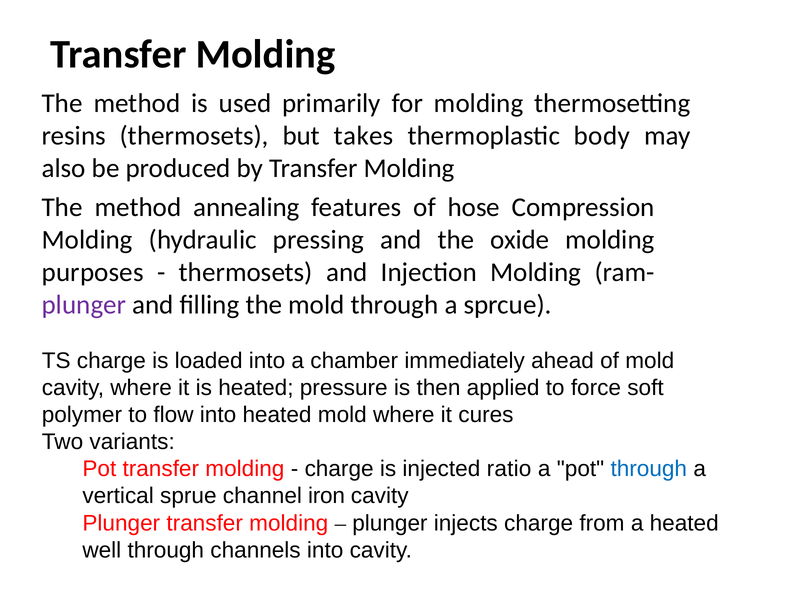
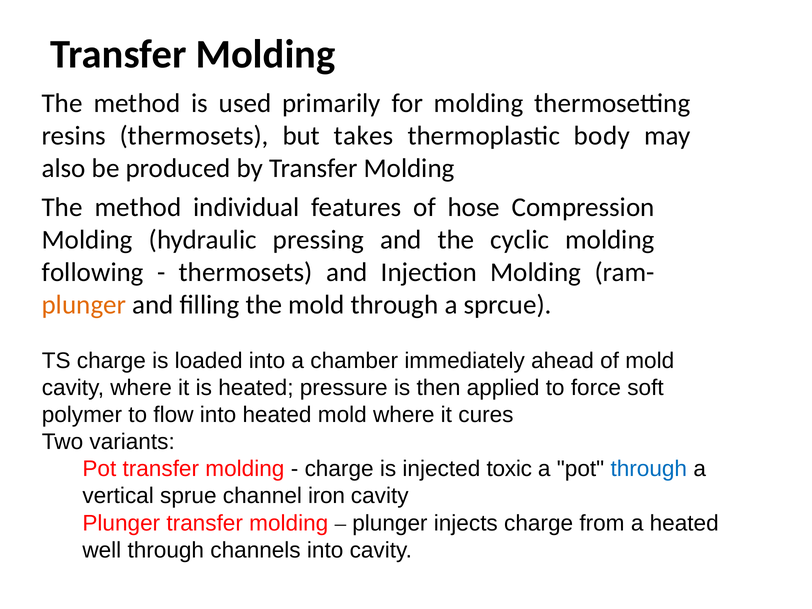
annealing: annealing -> individual
oxide: oxide -> cyclic
purposes: purposes -> following
plunger at (84, 305) colour: purple -> orange
ratio: ratio -> toxic
